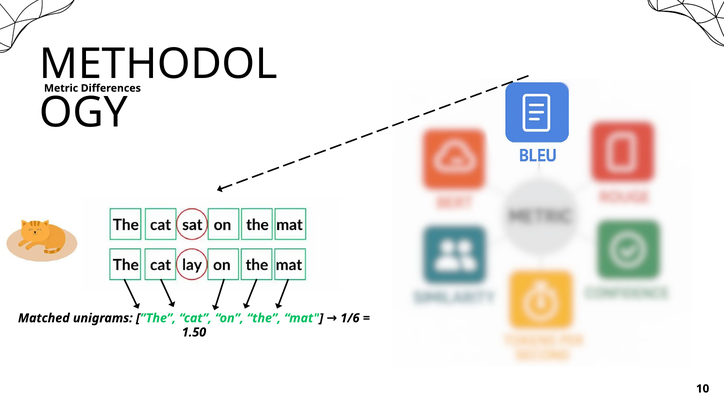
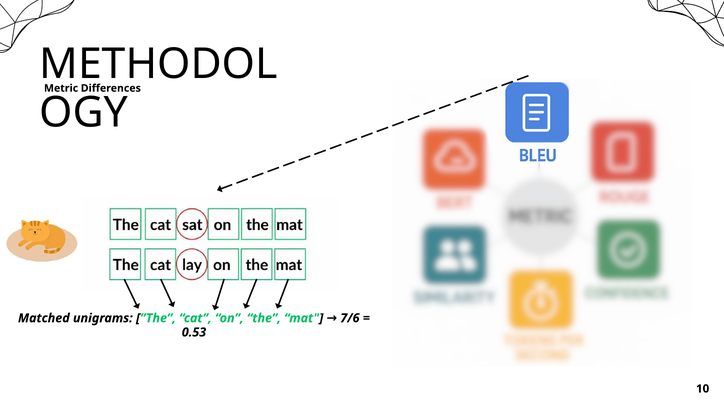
1/6: 1/6 -> 7/6
1.50: 1.50 -> 0.53
